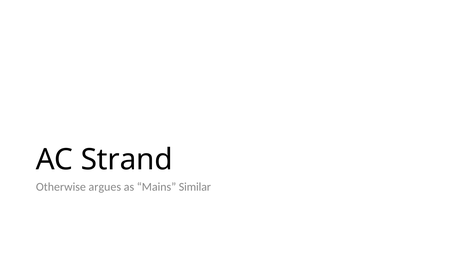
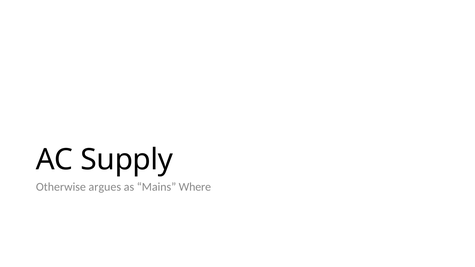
Strand: Strand -> Supply
Similar: Similar -> Where
